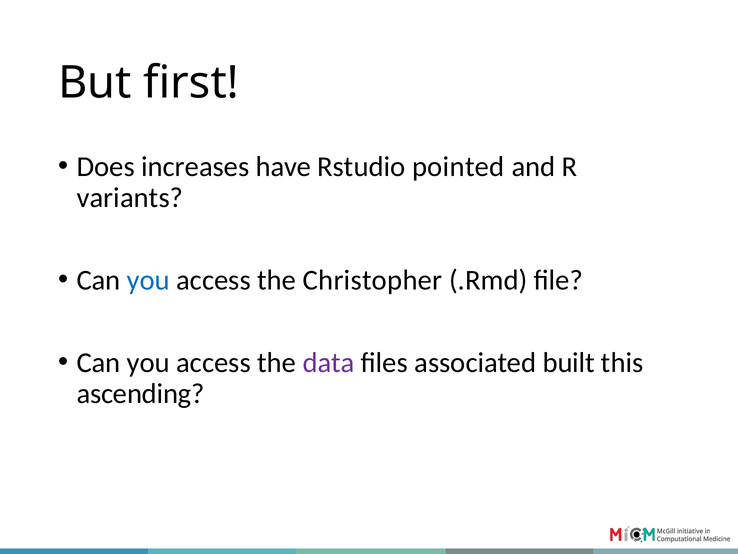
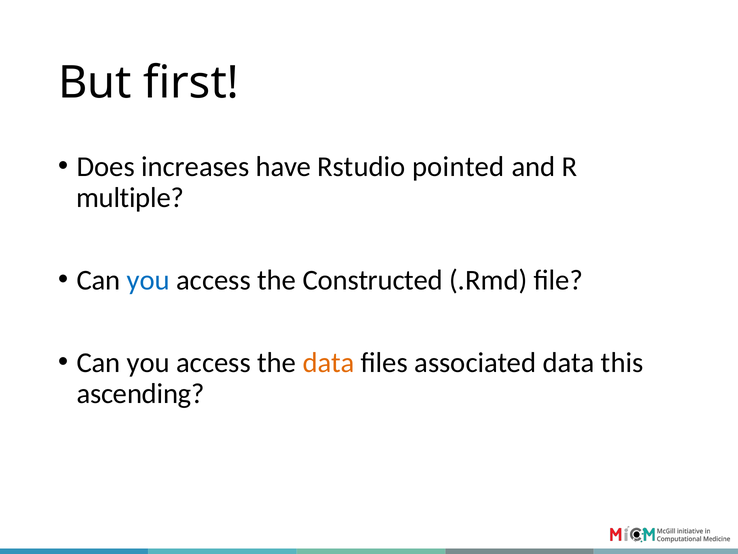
variants: variants -> multiple
Christopher: Christopher -> Constructed
data at (329, 362) colour: purple -> orange
associated built: built -> data
